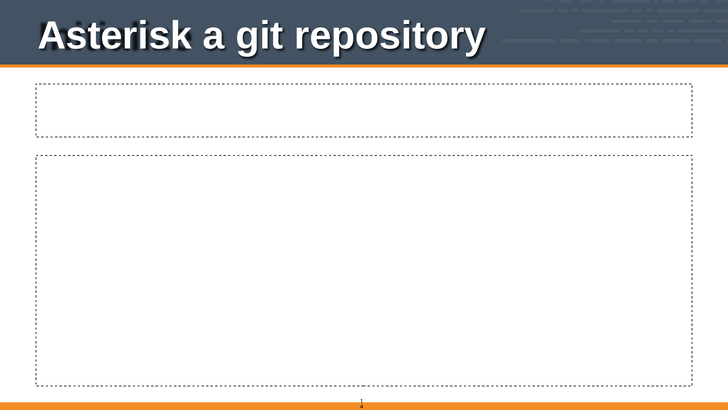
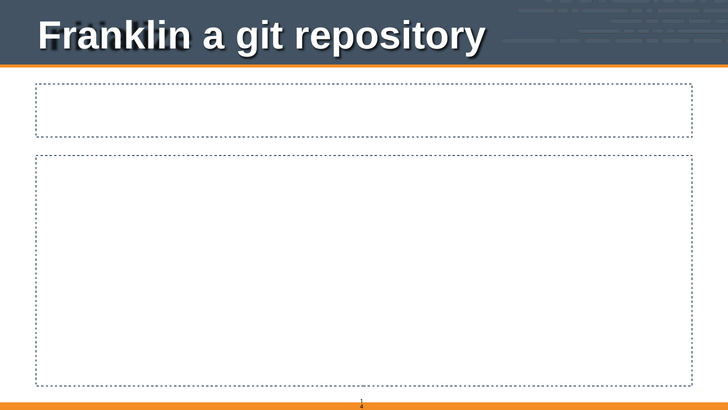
Asterisk: Asterisk -> Franklin
